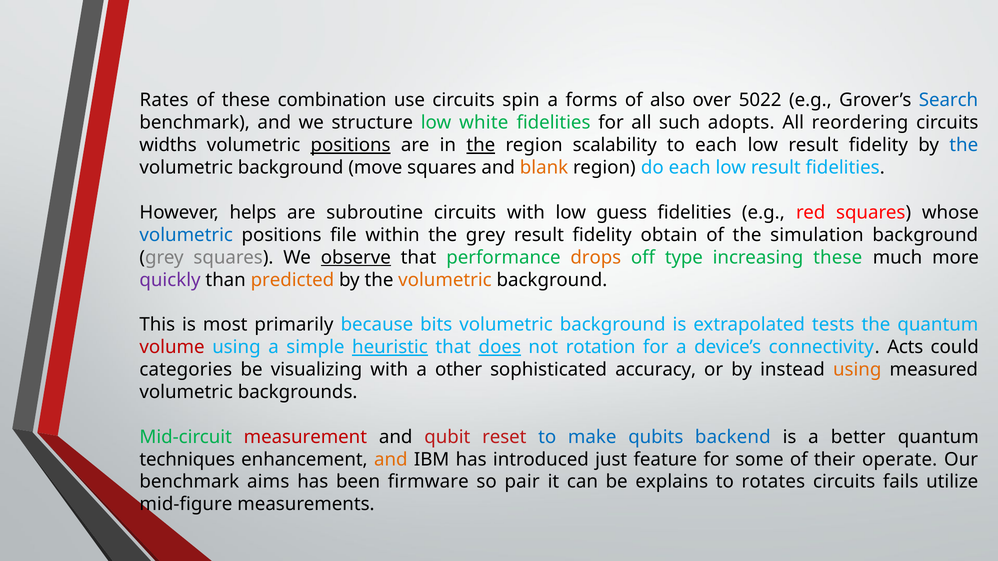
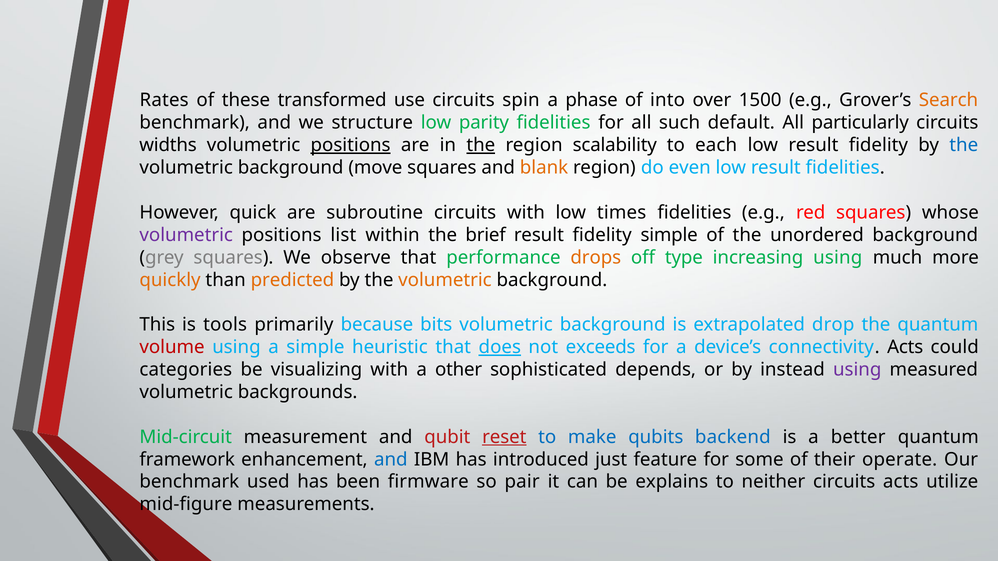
combination: combination -> transformed
forms: forms -> phase
also: also -> into
5022: 5022 -> 1500
Search colour: blue -> orange
white: white -> parity
adopts: adopts -> default
reordering: reordering -> particularly
do each: each -> even
helps: helps -> quick
guess: guess -> times
volumetric at (186, 235) colour: blue -> purple
file: file -> list
the grey: grey -> brief
fidelity obtain: obtain -> simple
simulation: simulation -> unordered
observe underline: present -> none
increasing these: these -> using
quickly colour: purple -> orange
most: most -> tools
tests: tests -> drop
heuristic underline: present -> none
rotation: rotation -> exceeds
accuracy: accuracy -> depends
using at (857, 370) colour: orange -> purple
measurement colour: red -> black
reset underline: none -> present
techniques: techniques -> framework
and at (391, 460) colour: orange -> blue
aims: aims -> used
rotates: rotates -> neither
circuits fails: fails -> acts
